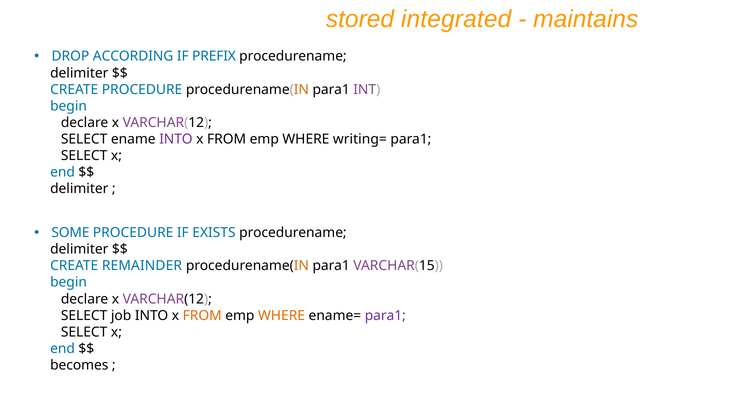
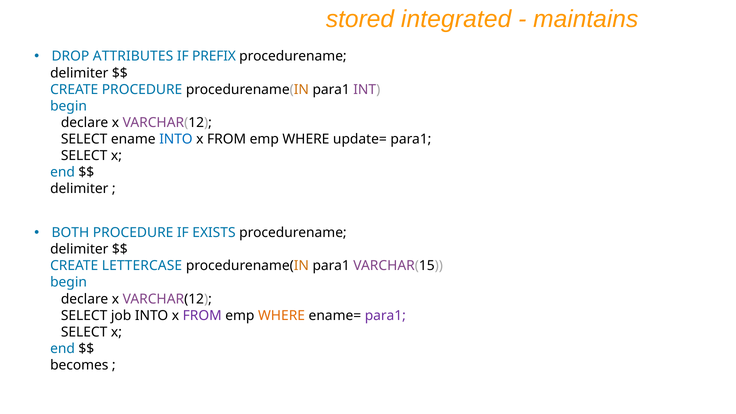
ACCORDING: ACCORDING -> ATTRIBUTES
INTO at (176, 139) colour: purple -> blue
writing=: writing= -> update=
SOME: SOME -> BOTH
REMAINDER: REMAINDER -> LETTERCASE
FROM at (202, 316) colour: orange -> purple
